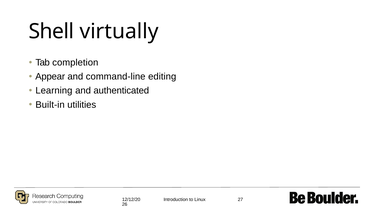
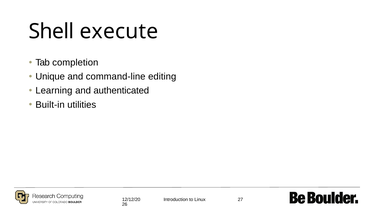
virtually: virtually -> execute
Appear: Appear -> Unique
